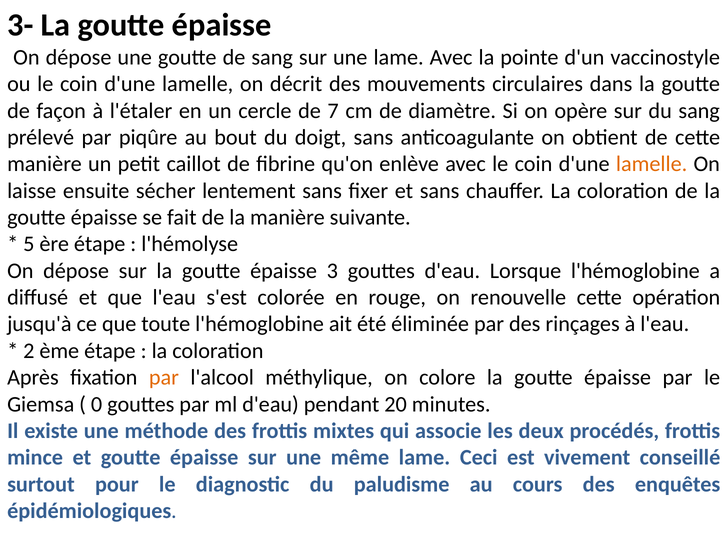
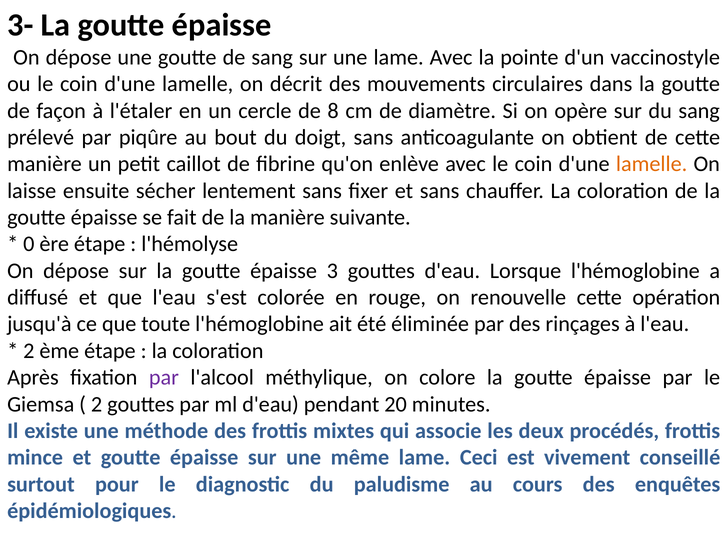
7: 7 -> 8
5: 5 -> 0
par at (164, 378) colour: orange -> purple
0 at (97, 404): 0 -> 2
